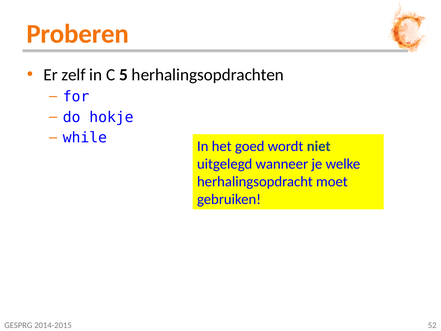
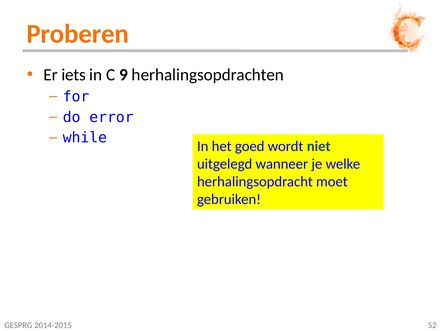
zelf: zelf -> iets
5: 5 -> 9
hokje: hokje -> error
